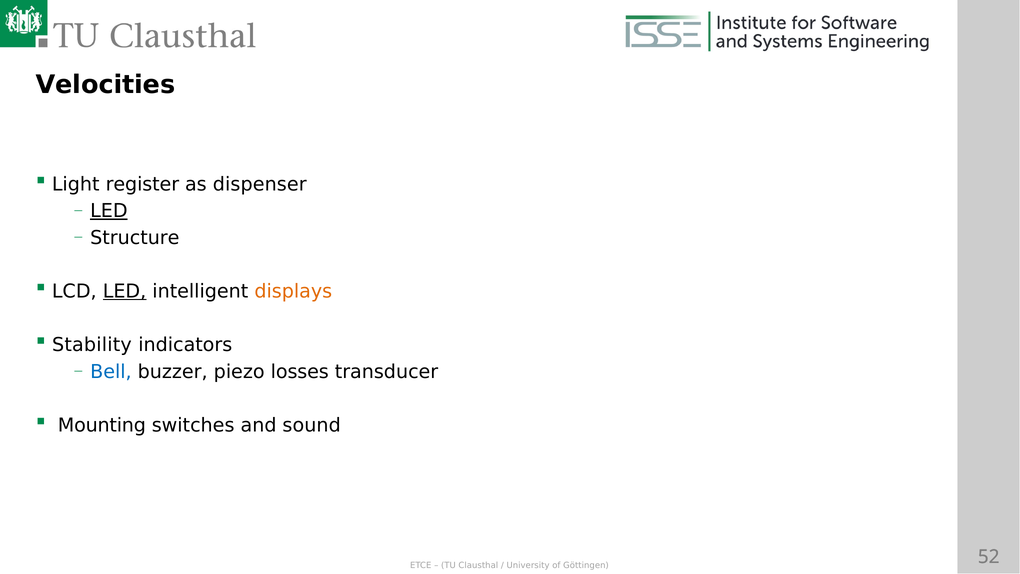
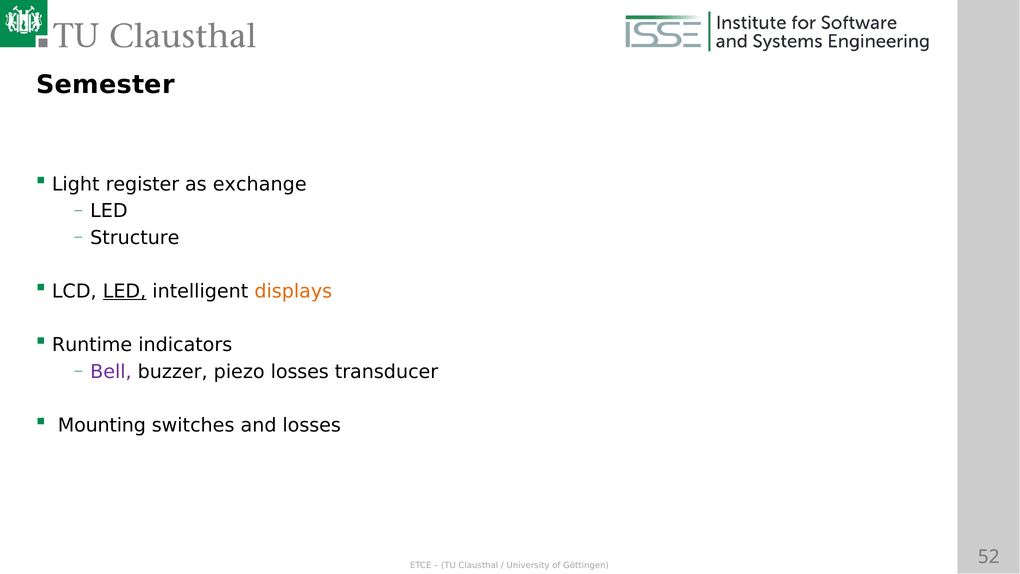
Velocities: Velocities -> Semester
dispenser: dispenser -> exchange
LED at (109, 211) underline: present -> none
Stability: Stability -> Runtime
Bell colour: blue -> purple
and sound: sound -> losses
